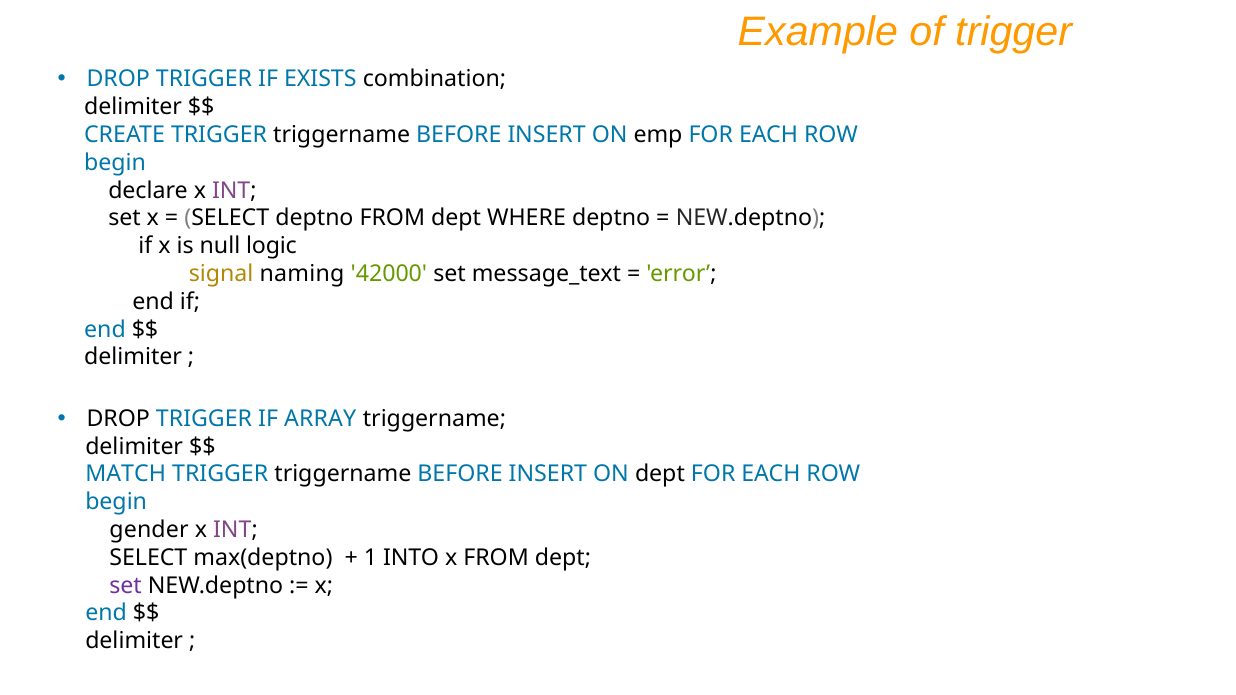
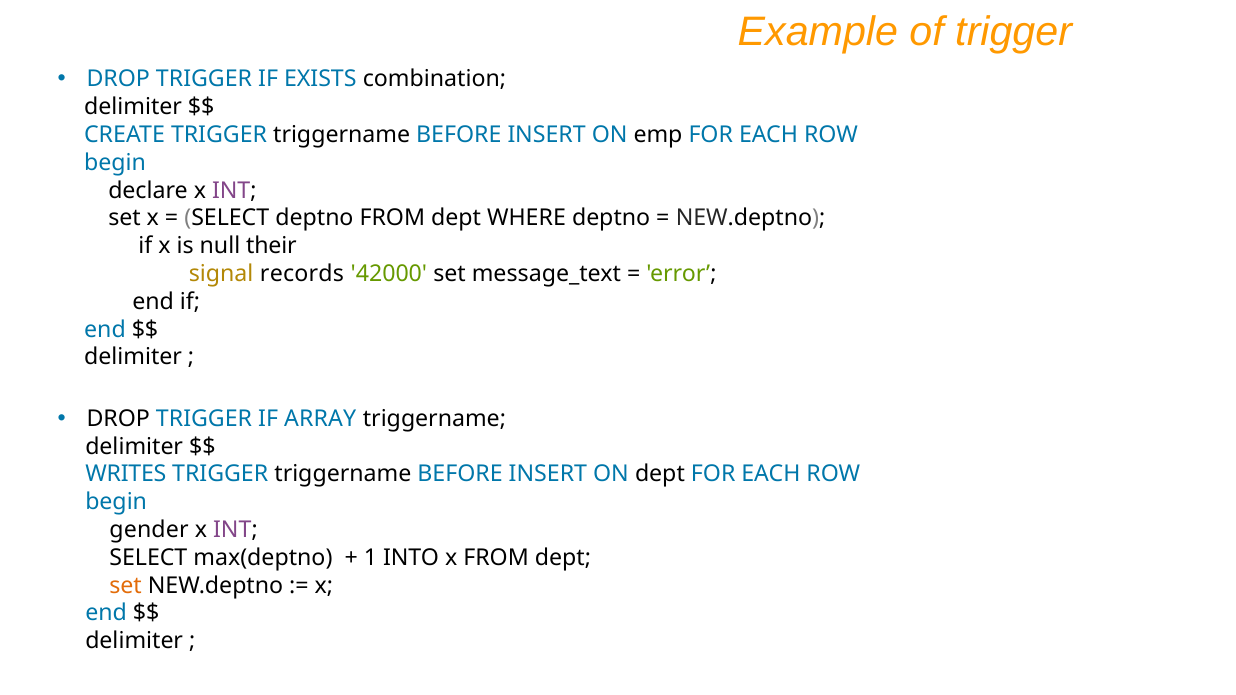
logic: logic -> their
naming: naming -> records
MATCH: MATCH -> WRITES
set at (126, 586) colour: purple -> orange
